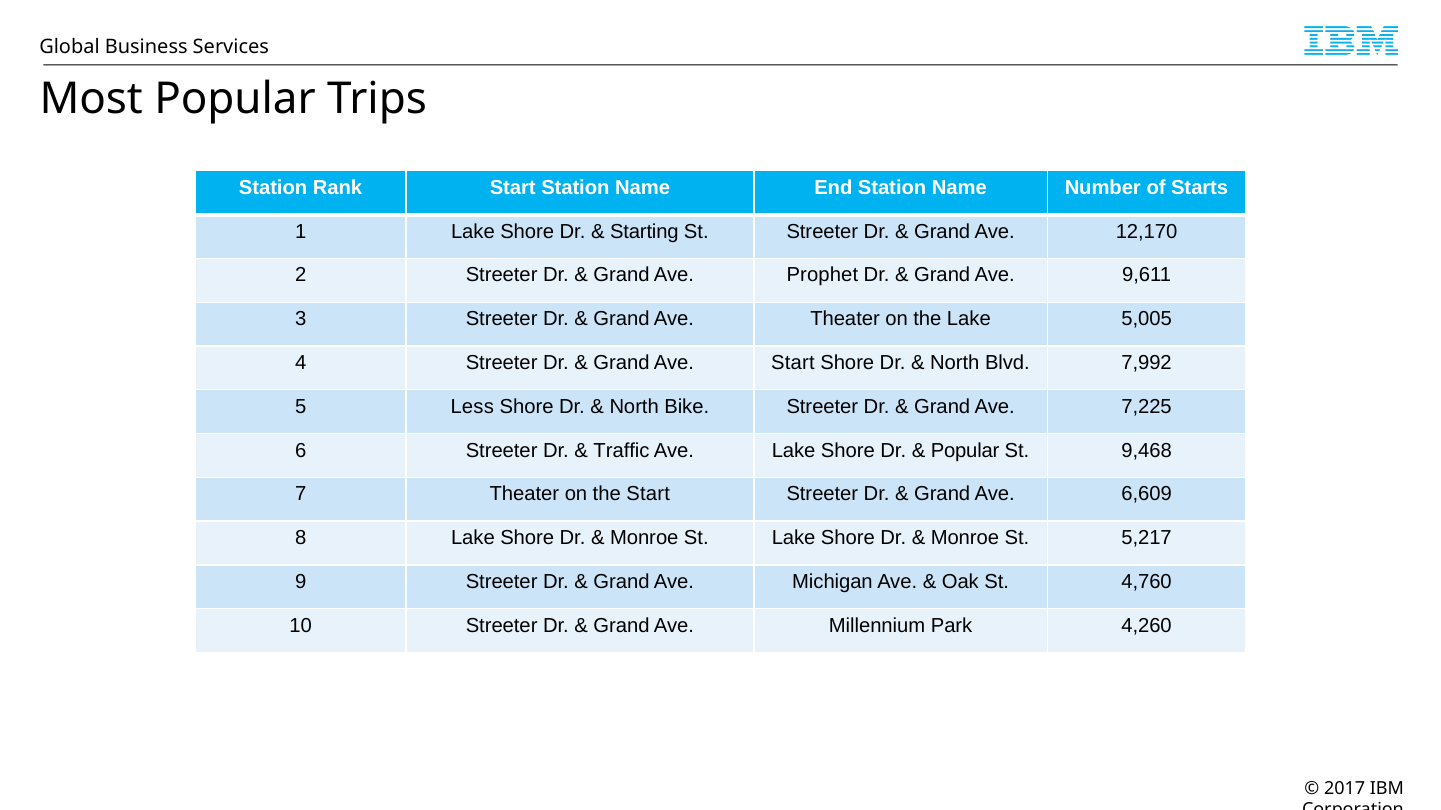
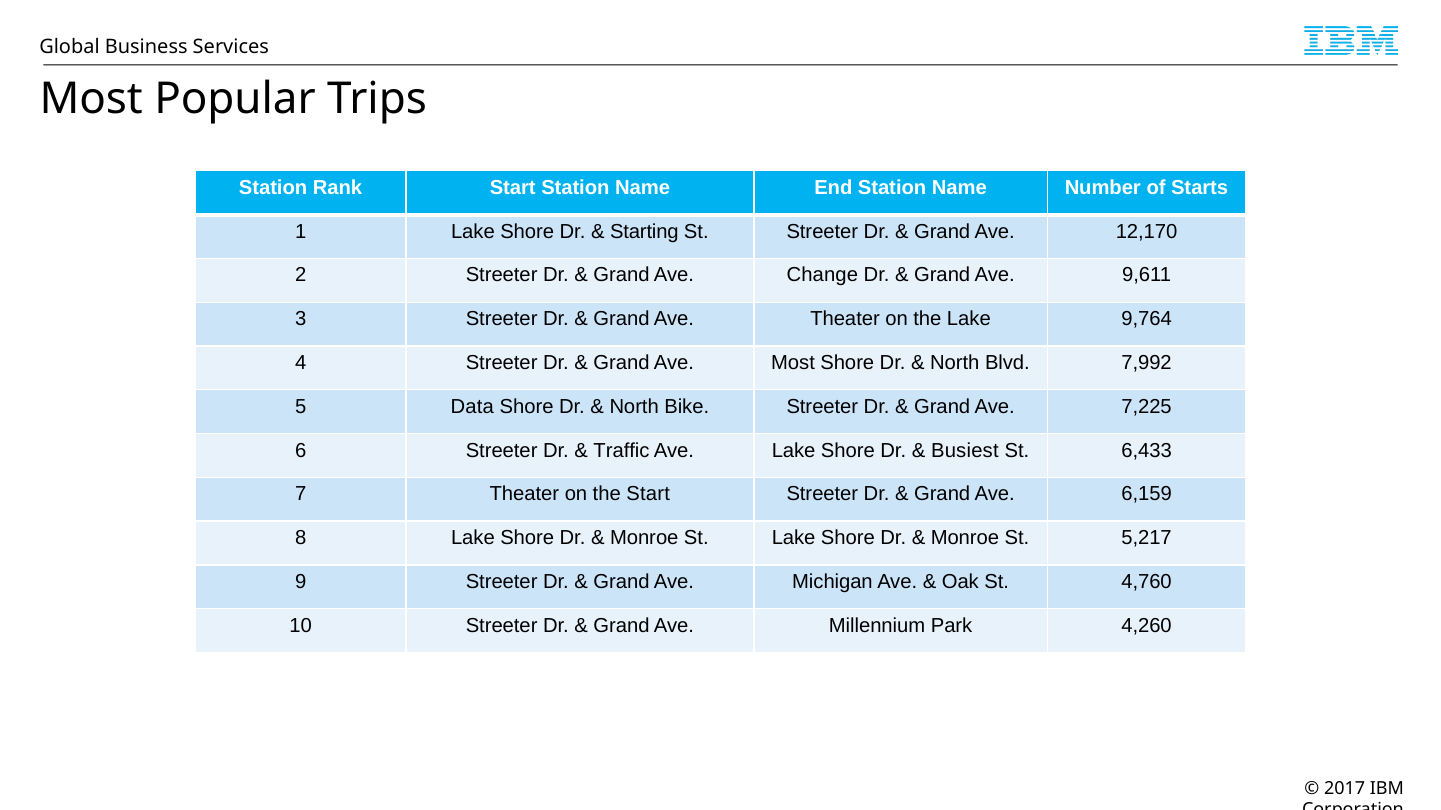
Prophet: Prophet -> Change
5,005: 5,005 -> 9,764
Ave Start: Start -> Most
Less: Less -> Data
Popular at (965, 451): Popular -> Busiest
9,468: 9,468 -> 6,433
6,609: 6,609 -> 6,159
